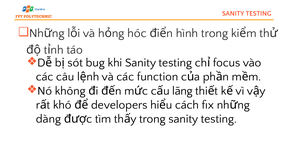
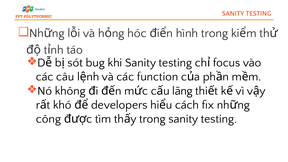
dàng: dàng -> công
